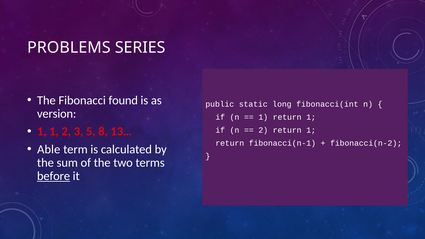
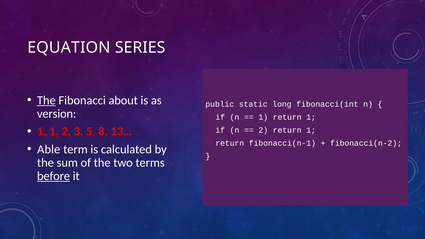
PROBLEMS: PROBLEMS -> EQUATION
The at (46, 100) underline: none -> present
found: found -> about
